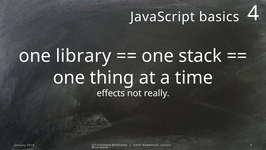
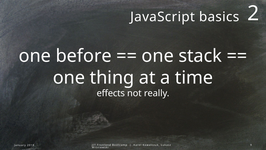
4: 4 -> 2
library: library -> before
